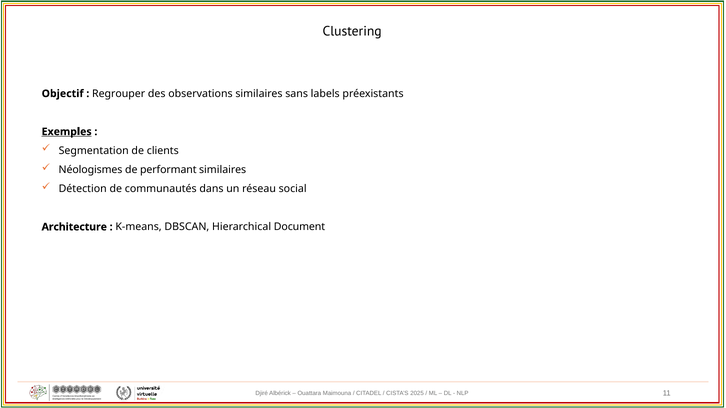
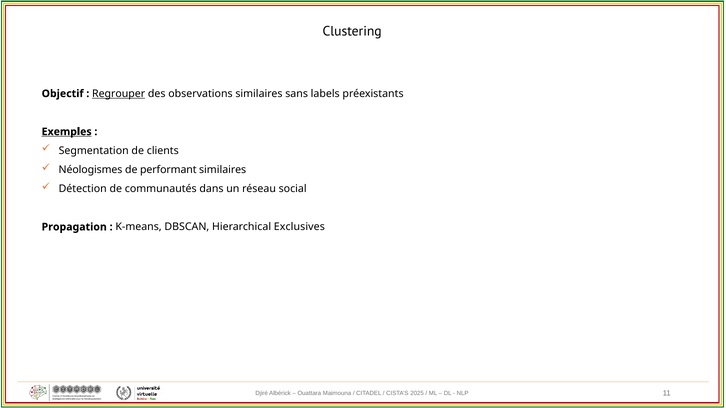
Regrouper underline: none -> present
Architecture: Architecture -> Propagation
Document: Document -> Exclusives
